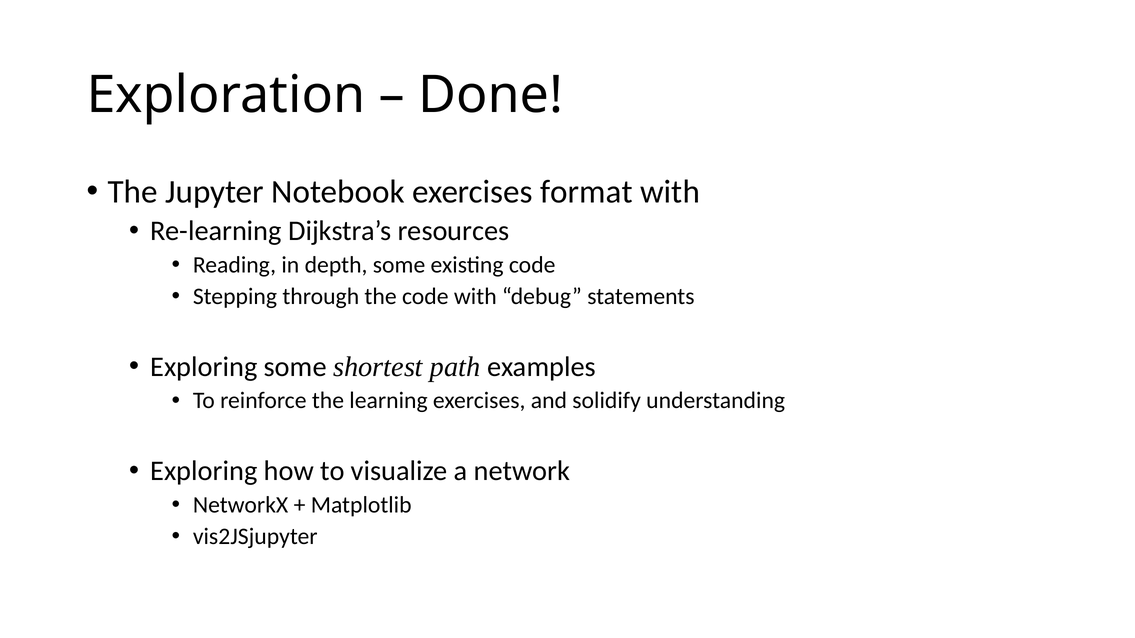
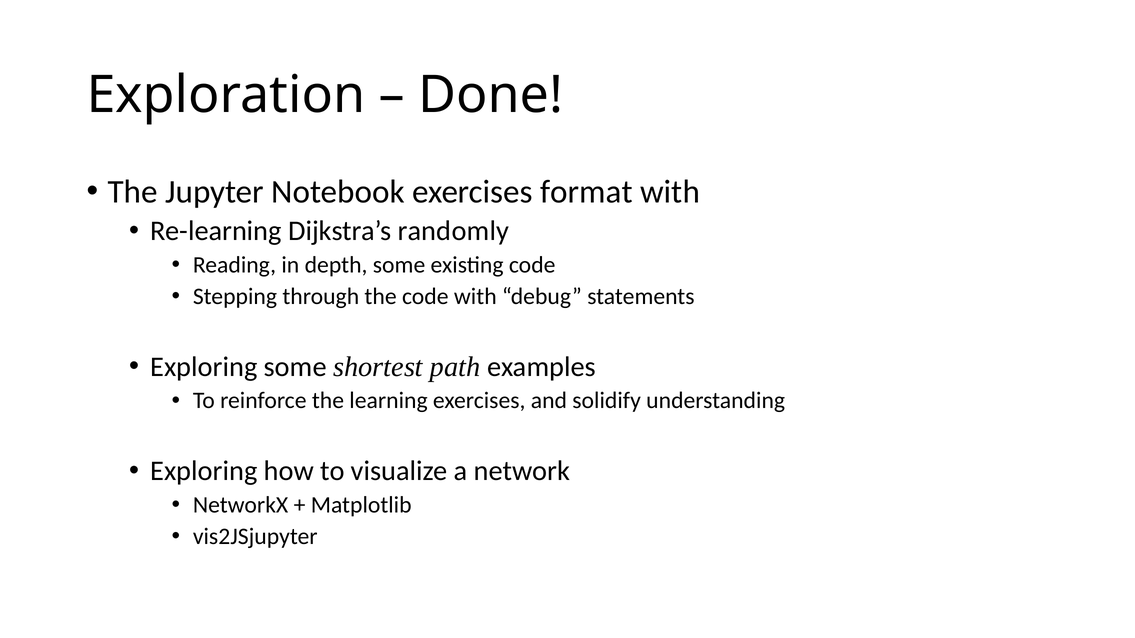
resources: resources -> randomly
